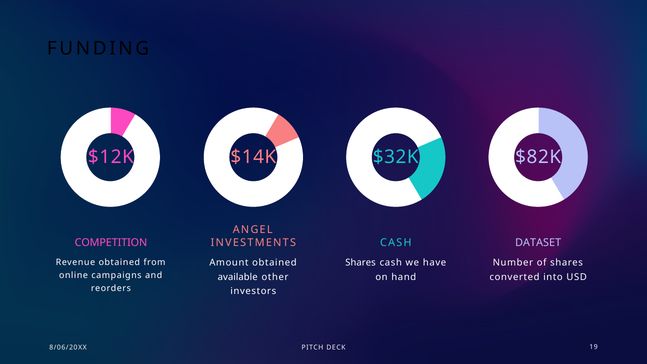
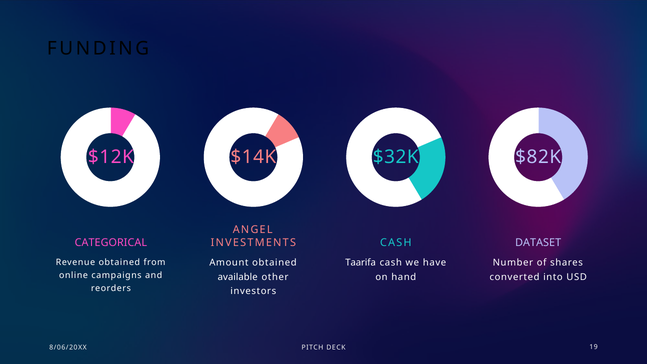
COMPETITION: COMPETITION -> CATEGORICAL
Shares at (361, 263): Shares -> Taarifa
